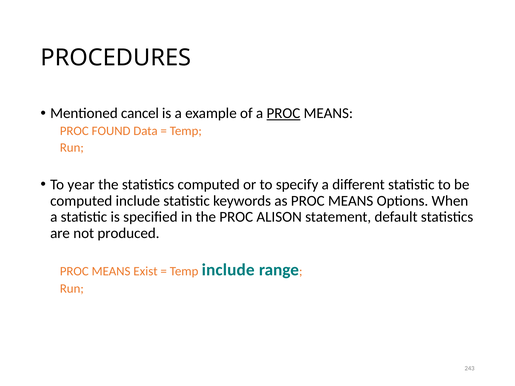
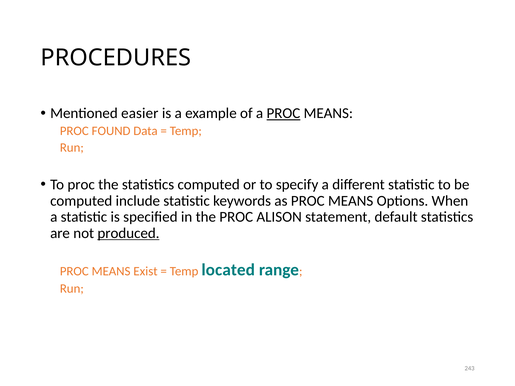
cancel: cancel -> easier
To year: year -> proc
produced underline: none -> present
Temp include: include -> located
